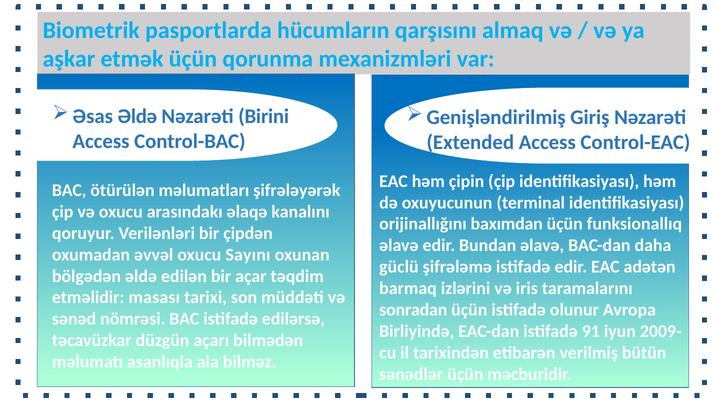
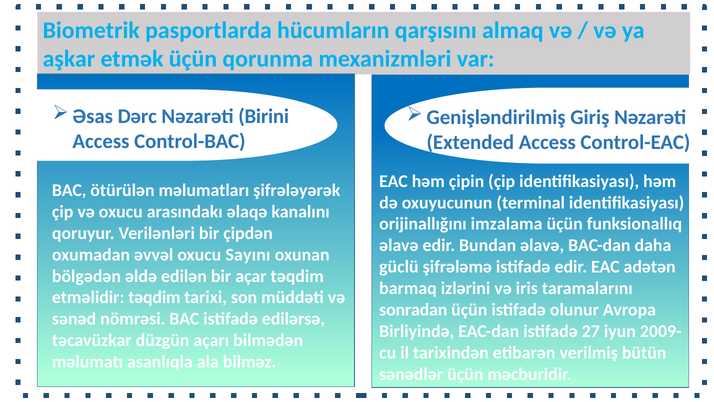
Əsas Əldə: Əldə -> Dərc
baxımdan: baxımdan -> imzalama
etməlidir masası: masası -> təqdim
91: 91 -> 27
